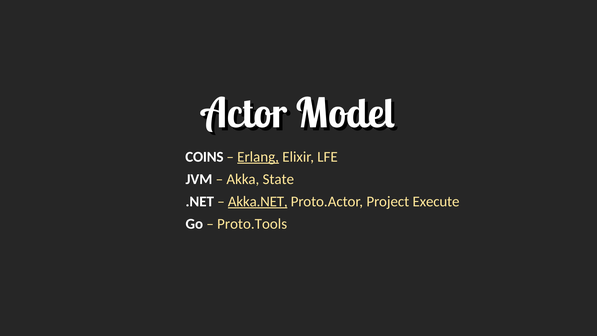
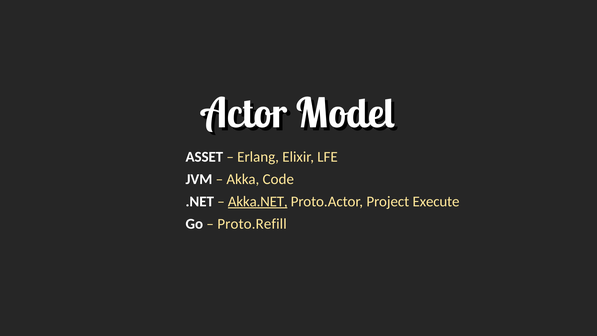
COINS: COINS -> ASSET
Erlang underline: present -> none
State: State -> Code
Proto.Tools: Proto.Tools -> Proto.Refill
